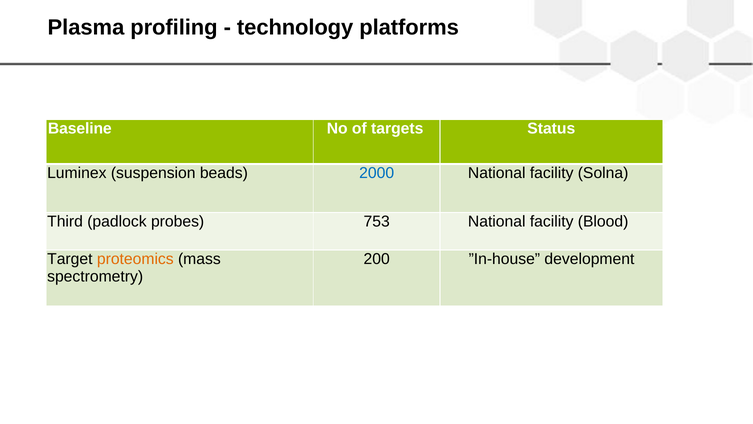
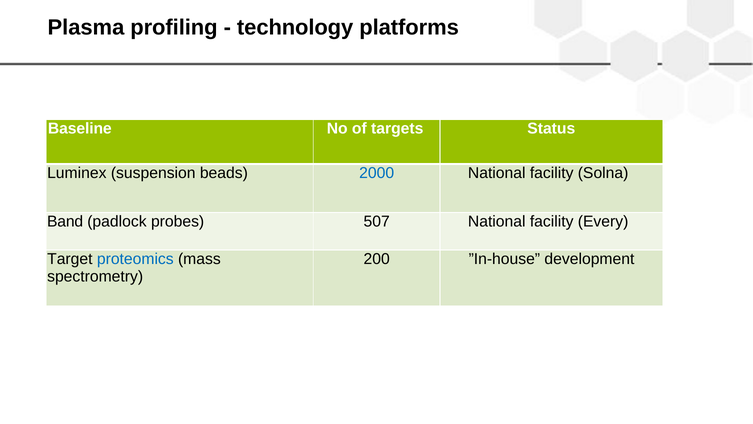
Third: Third -> Band
753: 753 -> 507
Blood: Blood -> Every
proteomics colour: orange -> blue
